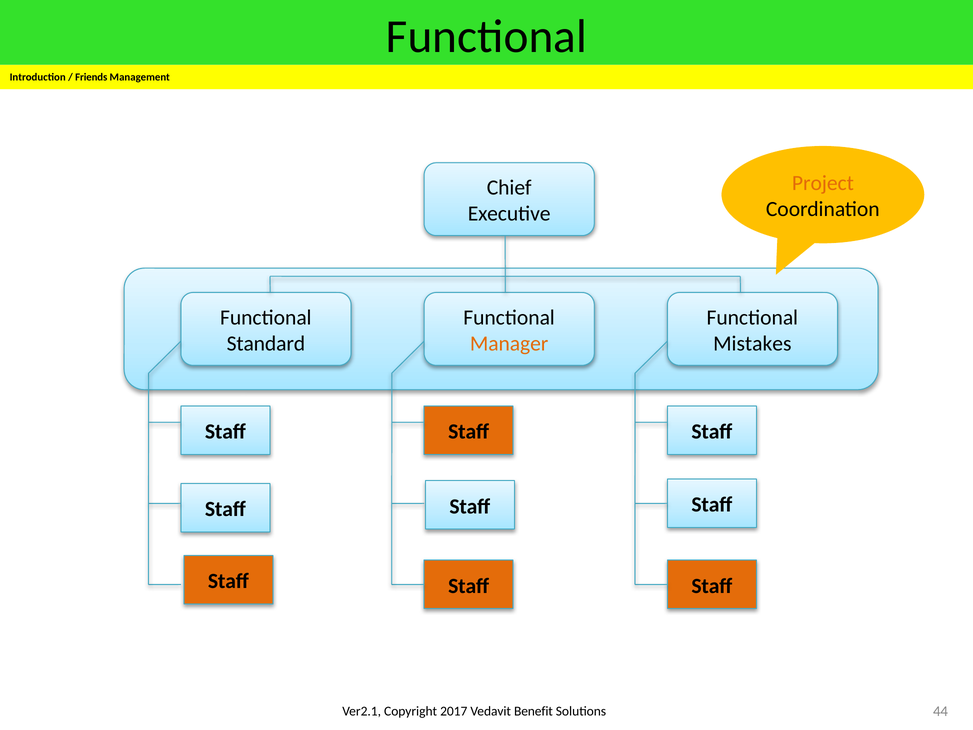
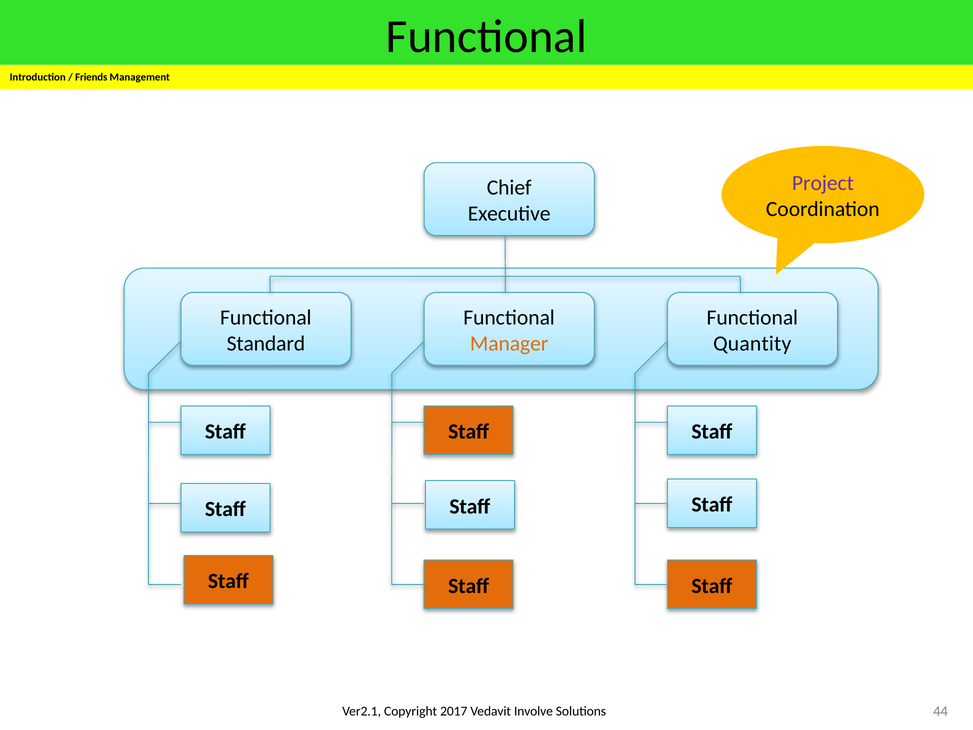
Project colour: orange -> purple
Mistakes: Mistakes -> Quantity
Benefit: Benefit -> Involve
